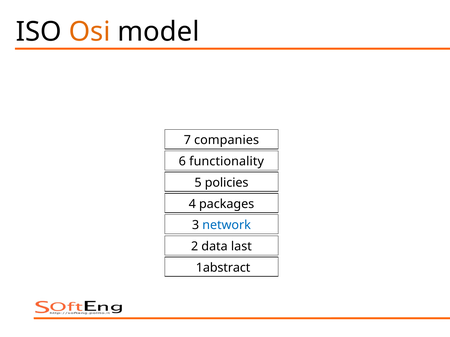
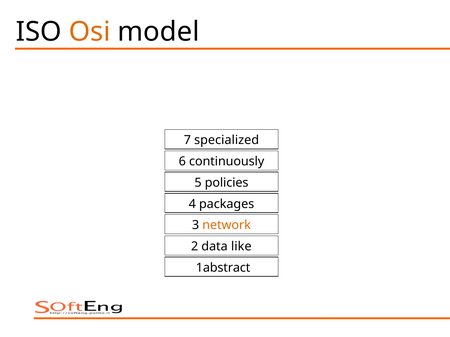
companies: companies -> specialized
functionality: functionality -> continuously
network colour: blue -> orange
last: last -> like
